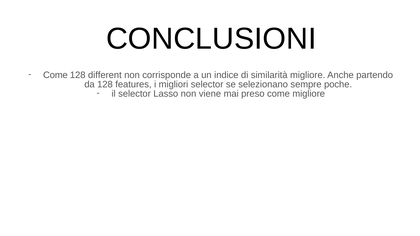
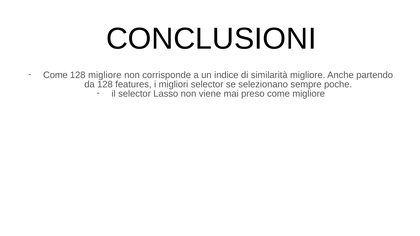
128 different: different -> migliore
